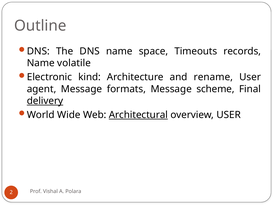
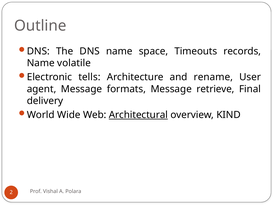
kind: kind -> tells
scheme: scheme -> retrieve
delivery underline: present -> none
overview USER: USER -> KIND
